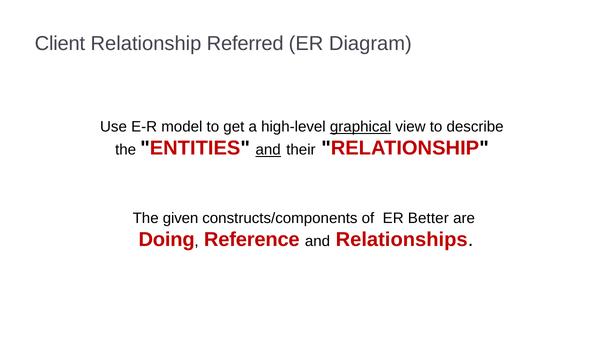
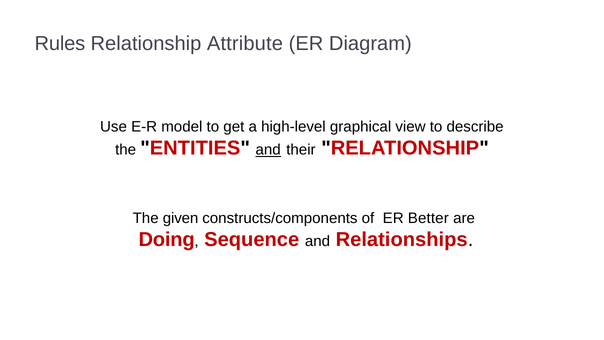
Client: Client -> Rules
Referred: Referred -> Attribute
graphical underline: present -> none
Reference: Reference -> Sequence
